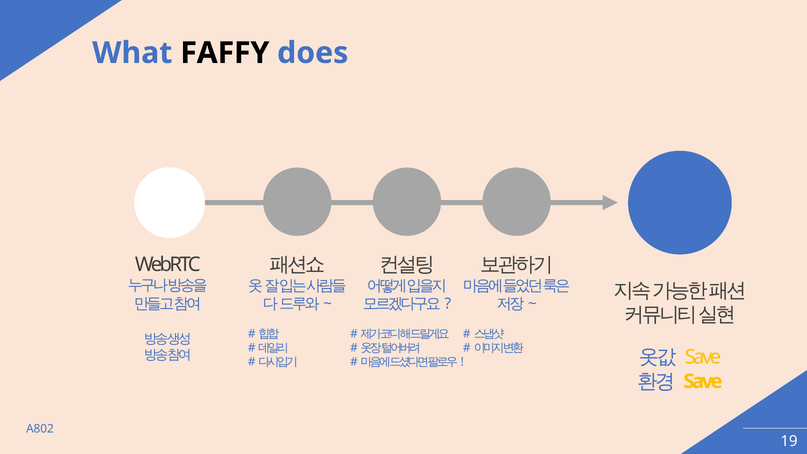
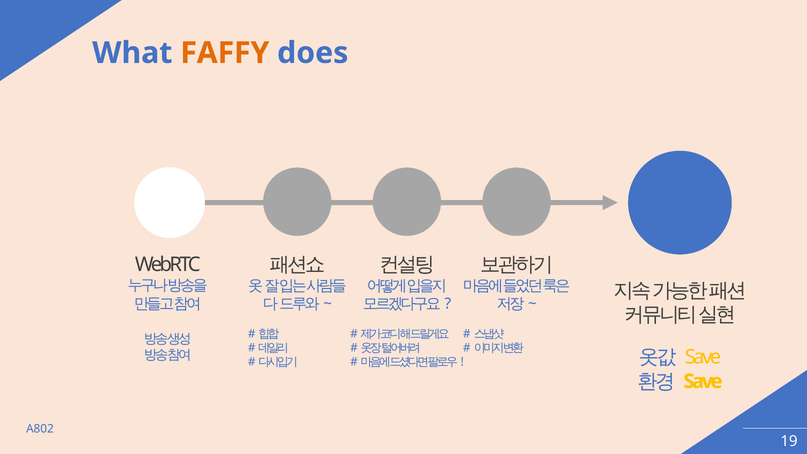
FAFFY colour: black -> orange
